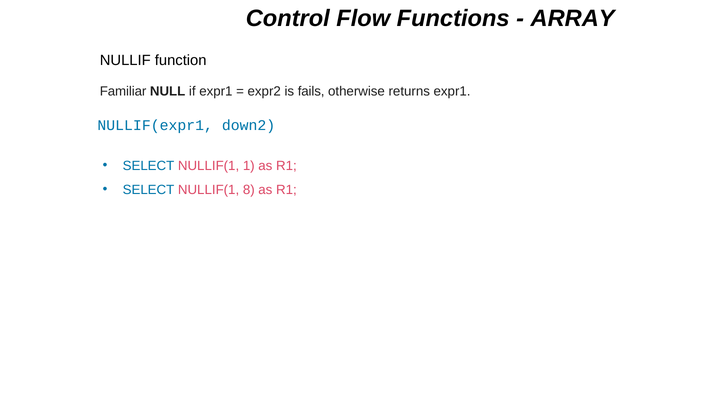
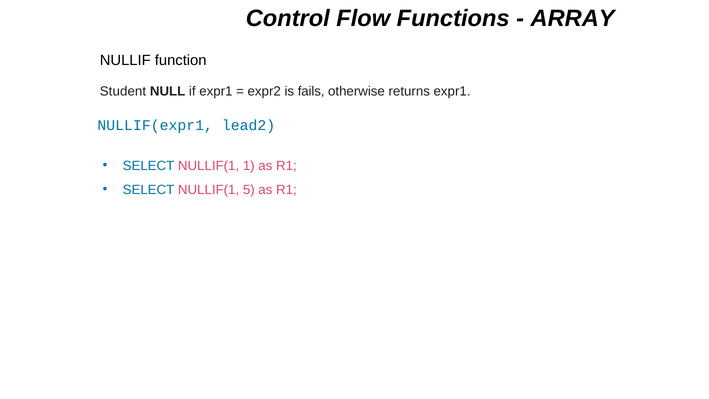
Familiar: Familiar -> Student
down2: down2 -> lead2
8: 8 -> 5
